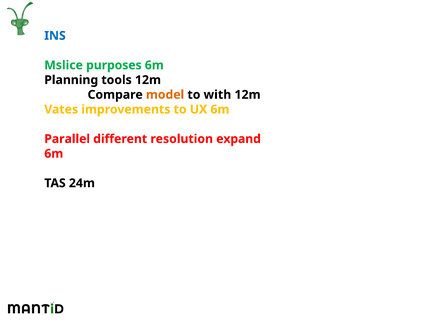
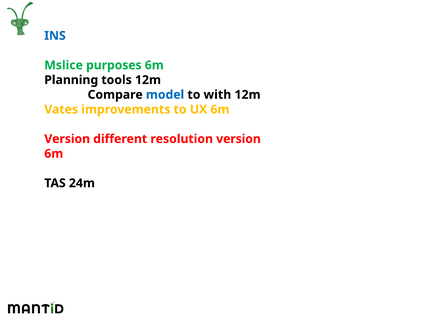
model colour: orange -> blue
Parallel at (67, 139): Parallel -> Version
resolution expand: expand -> version
